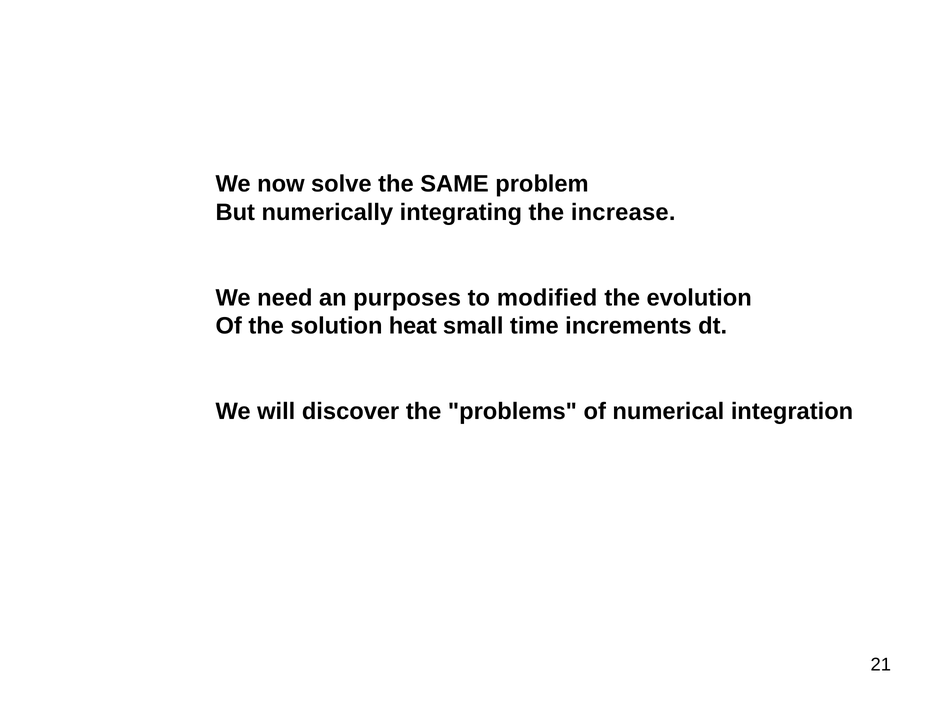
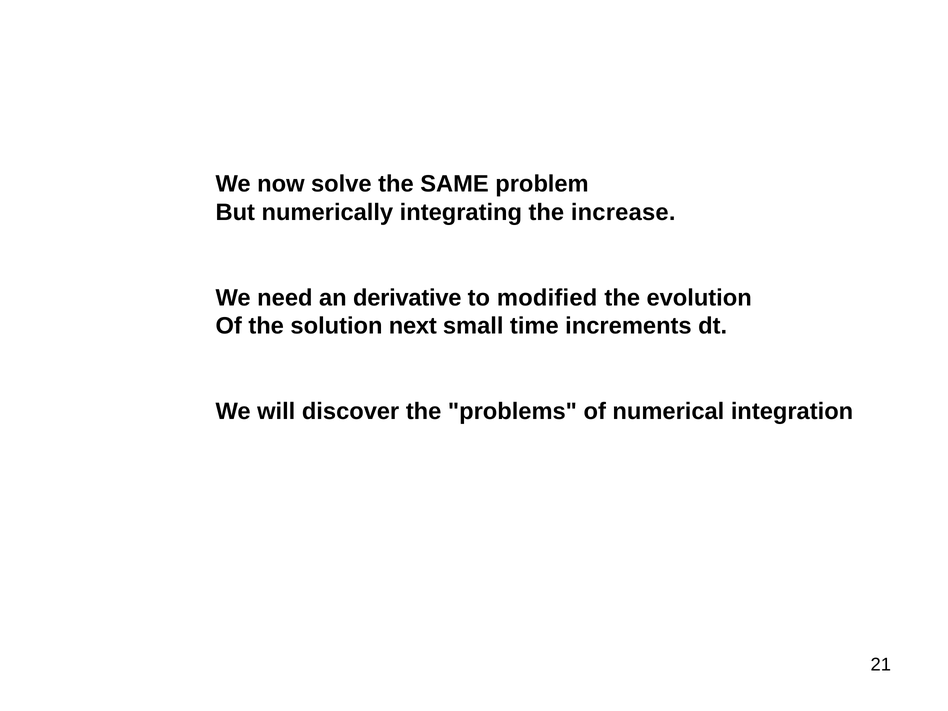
purposes: purposes -> derivative
heat: heat -> next
